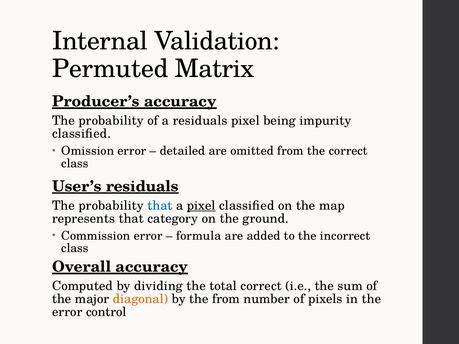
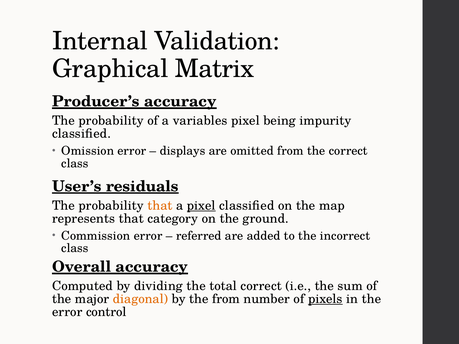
Permuted: Permuted -> Graphical
a residuals: residuals -> variables
detailed: detailed -> displays
that at (160, 206) colour: blue -> orange
formula: formula -> referred
pixels underline: none -> present
